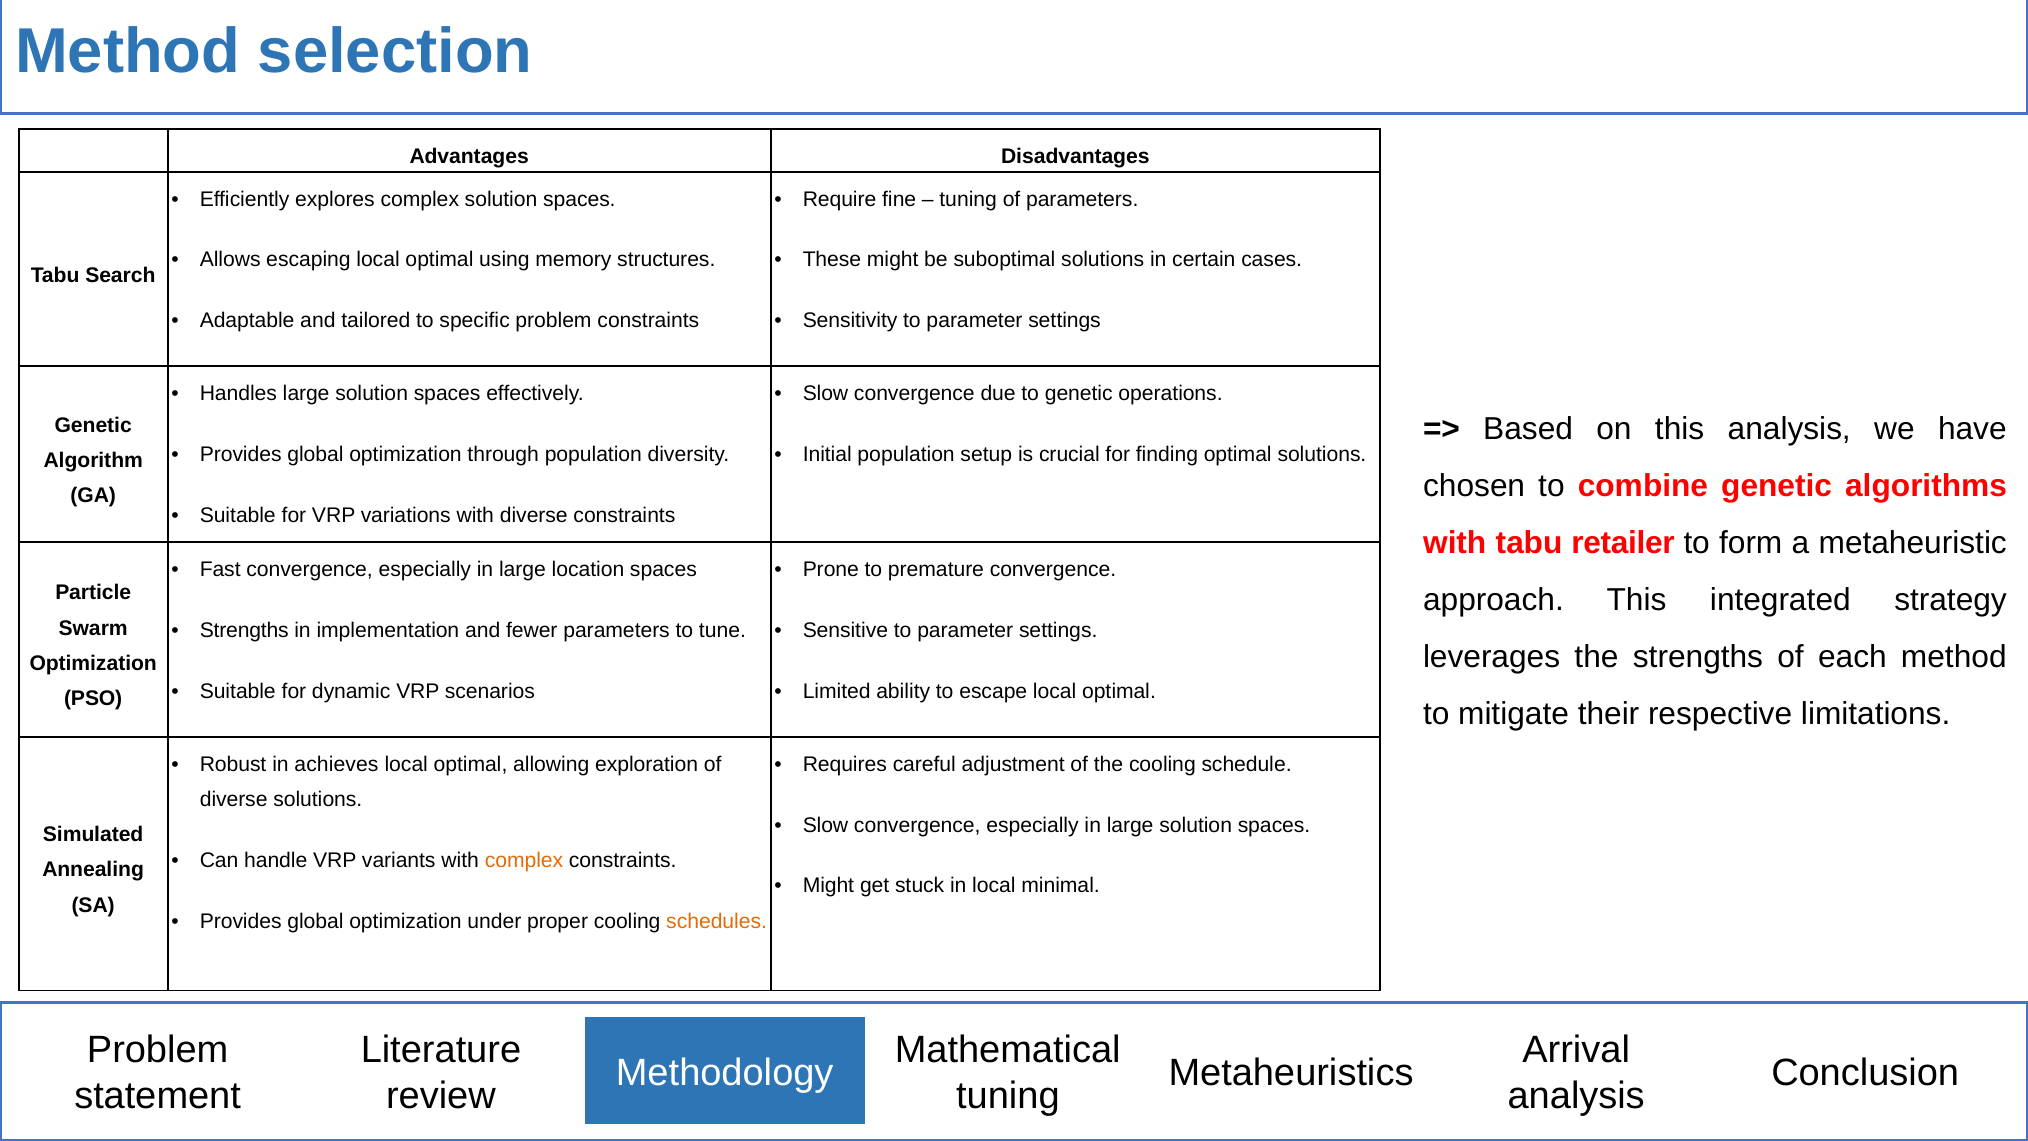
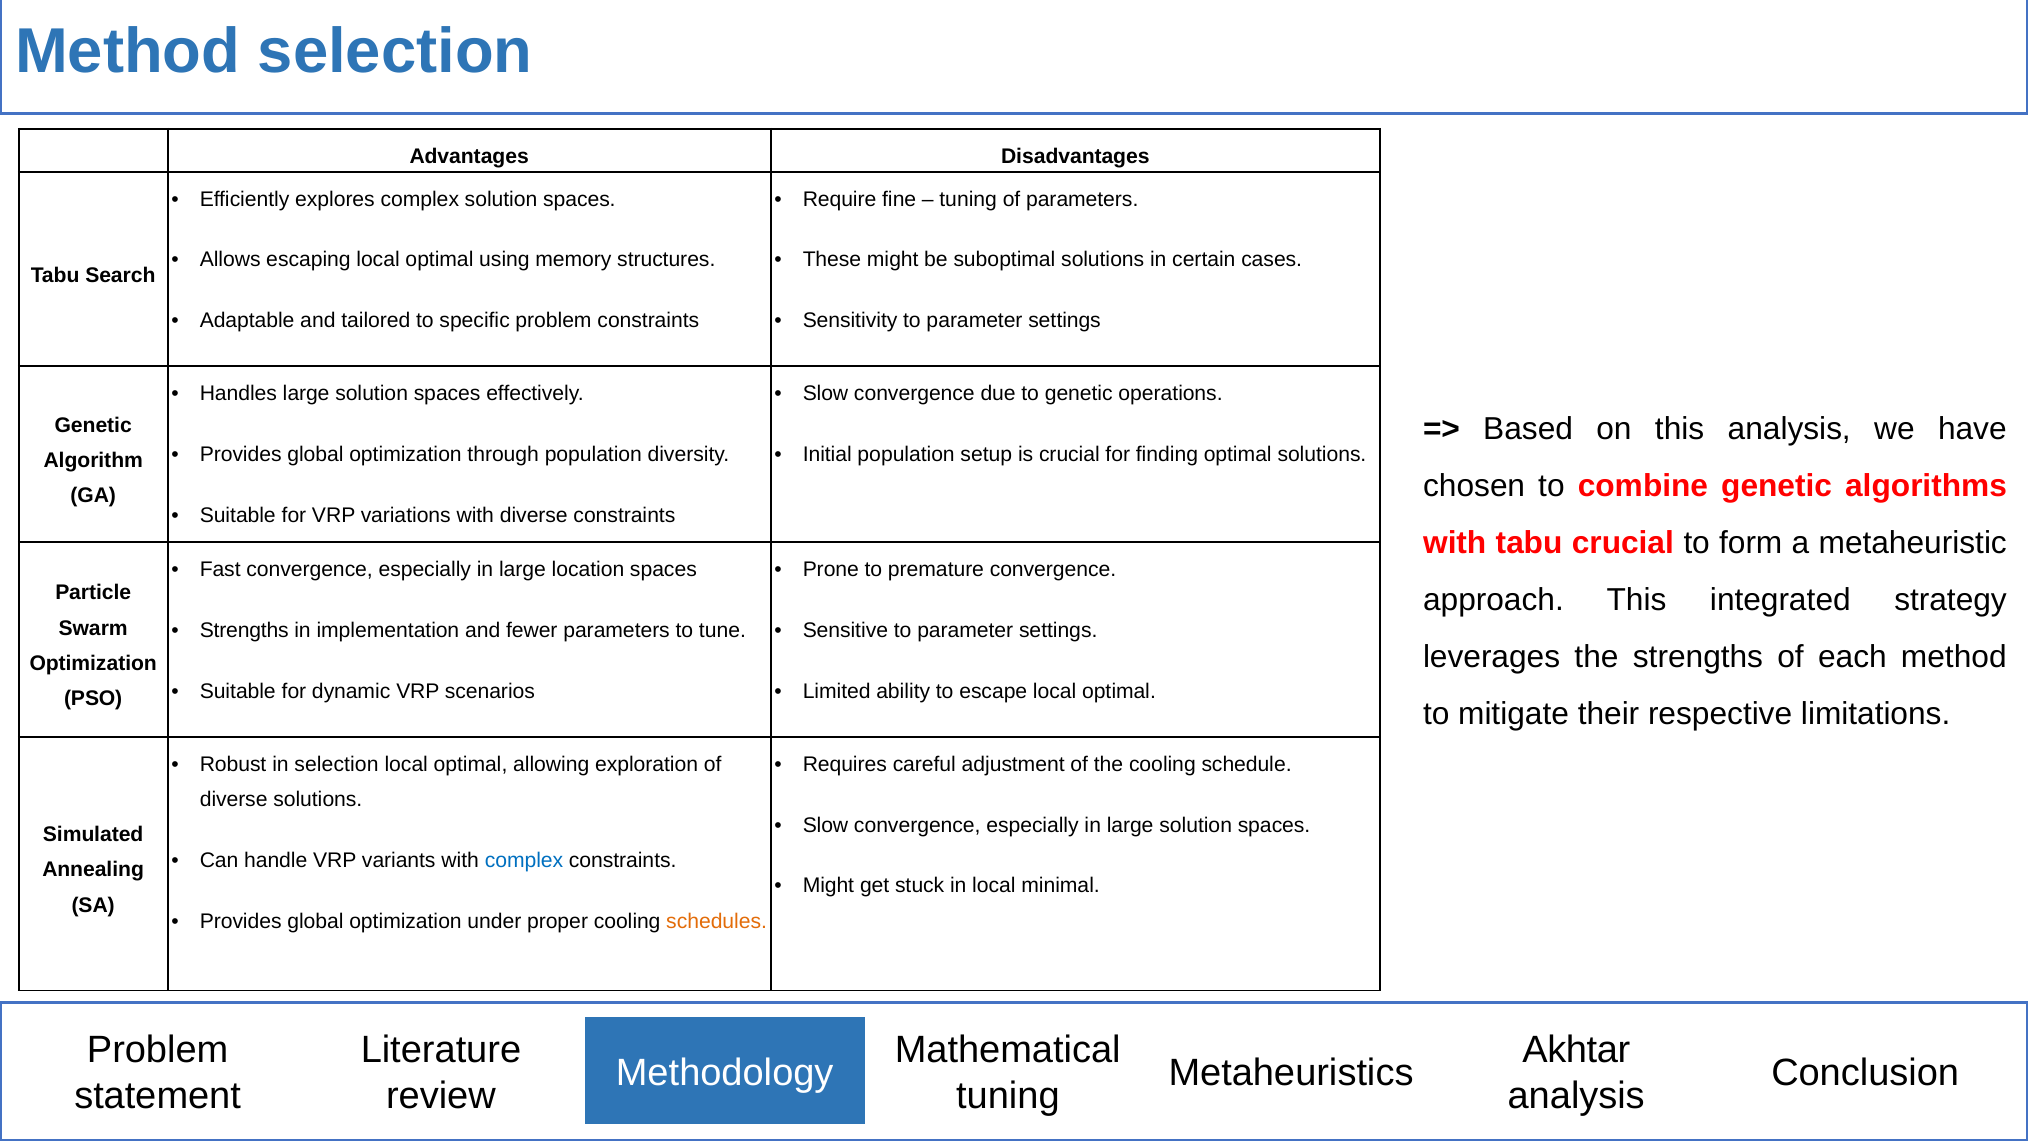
tabu retailer: retailer -> crucial
in achieves: achieves -> selection
complex at (524, 860) colour: orange -> blue
Arrival: Arrival -> Akhtar
